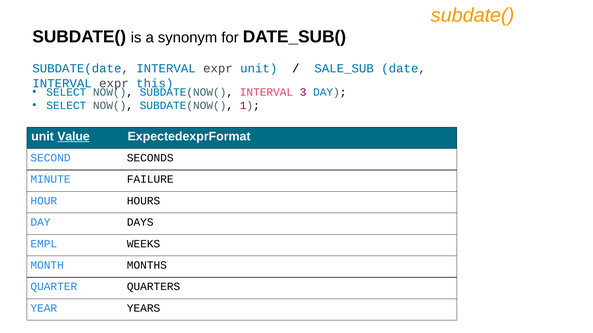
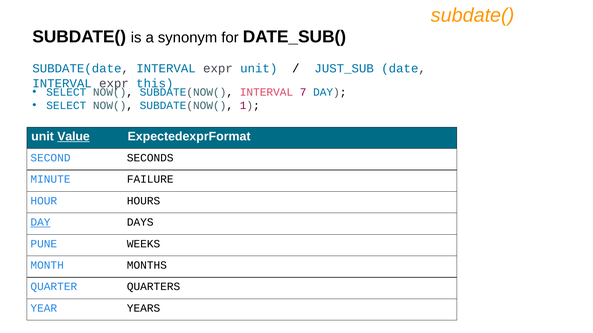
SALE_SUB: SALE_SUB -> JUST_SUB
3: 3 -> 7
DAY at (40, 223) underline: none -> present
EMPL: EMPL -> PUNE
